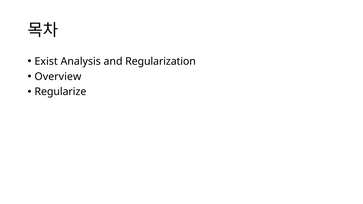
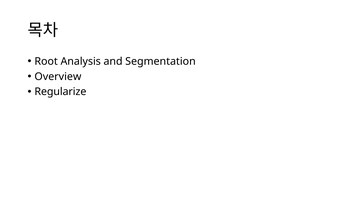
Exist: Exist -> Root
Regularization: Regularization -> Segmentation
